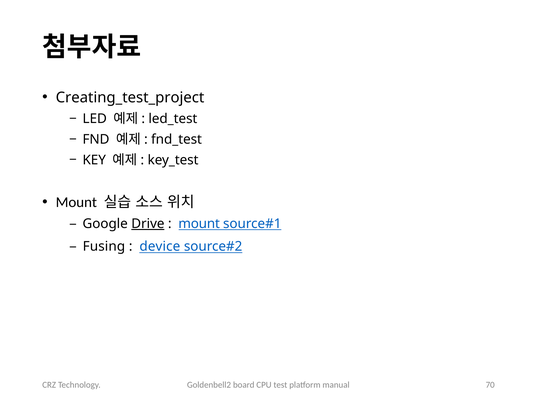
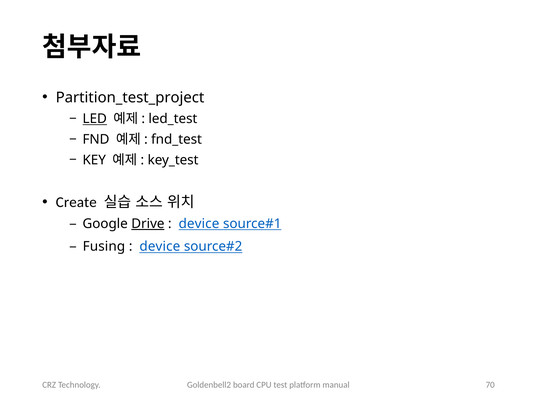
Creating_test_project: Creating_test_project -> Partition_test_project
LED underline: none -> present
Mount at (76, 202): Mount -> Create
mount at (199, 224): mount -> device
